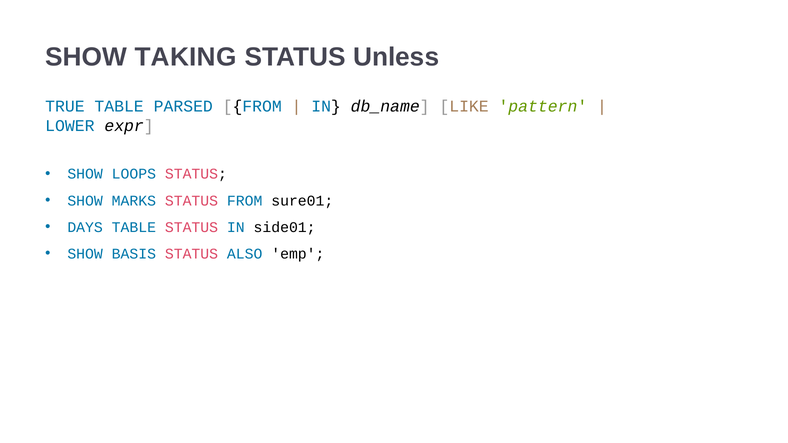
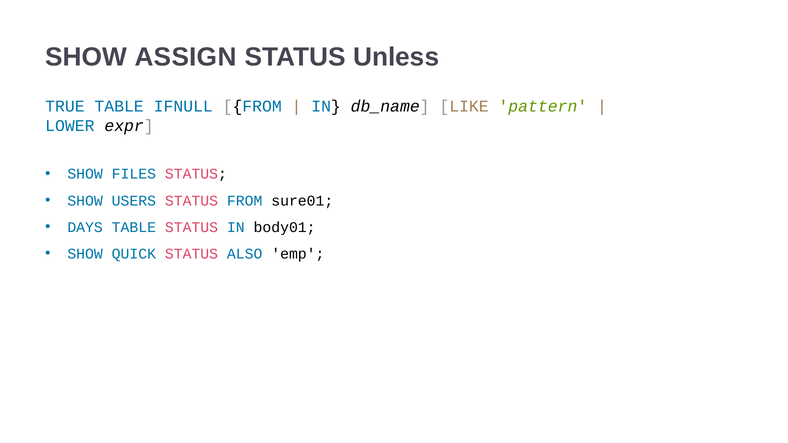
TAKING: TAKING -> ASSIGN
PARSED: PARSED -> IFNULL
LOOPS: LOOPS -> FILES
MARKS: MARKS -> USERS
side01: side01 -> body01
BASIS: BASIS -> QUICK
